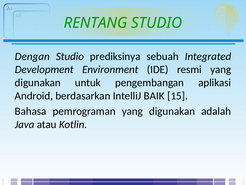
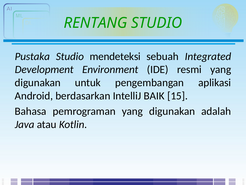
Dengan: Dengan -> Pustaka
prediksinya: prediksinya -> mendeteksi
